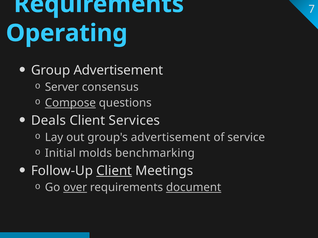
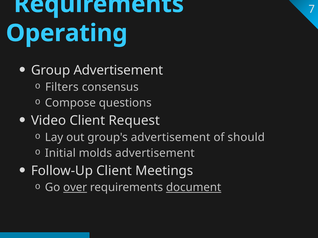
Server: Server -> Filters
Compose underline: present -> none
Deals: Deals -> Video
Services: Services -> Request
service: service -> should
molds benchmarking: benchmarking -> advertisement
Client at (114, 171) underline: present -> none
